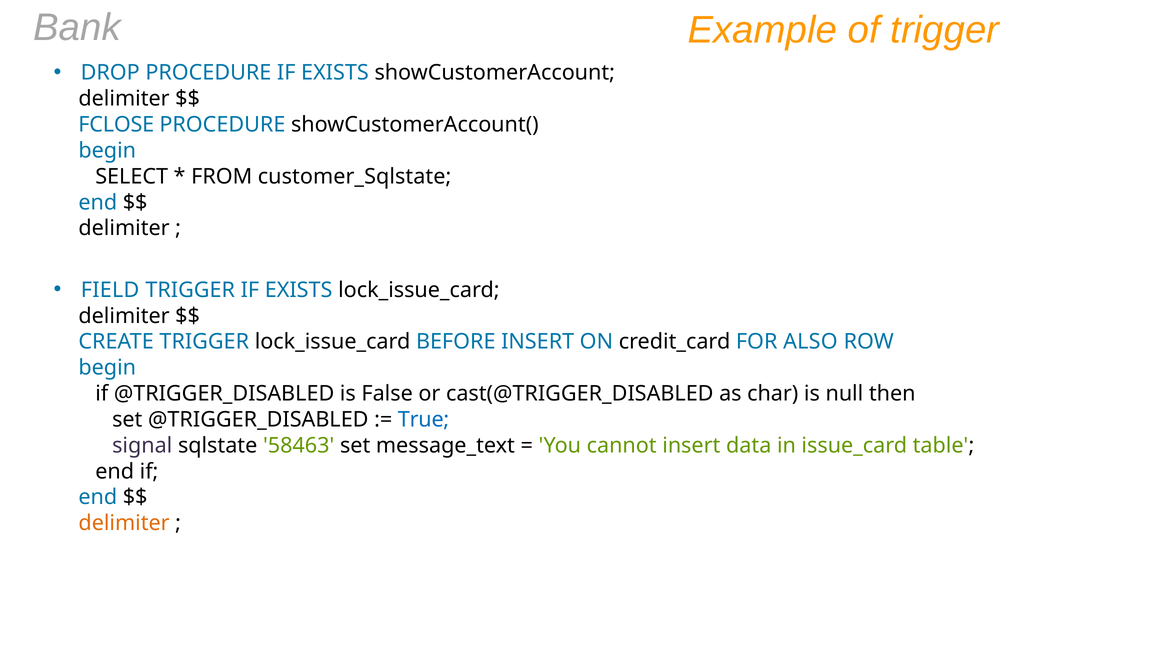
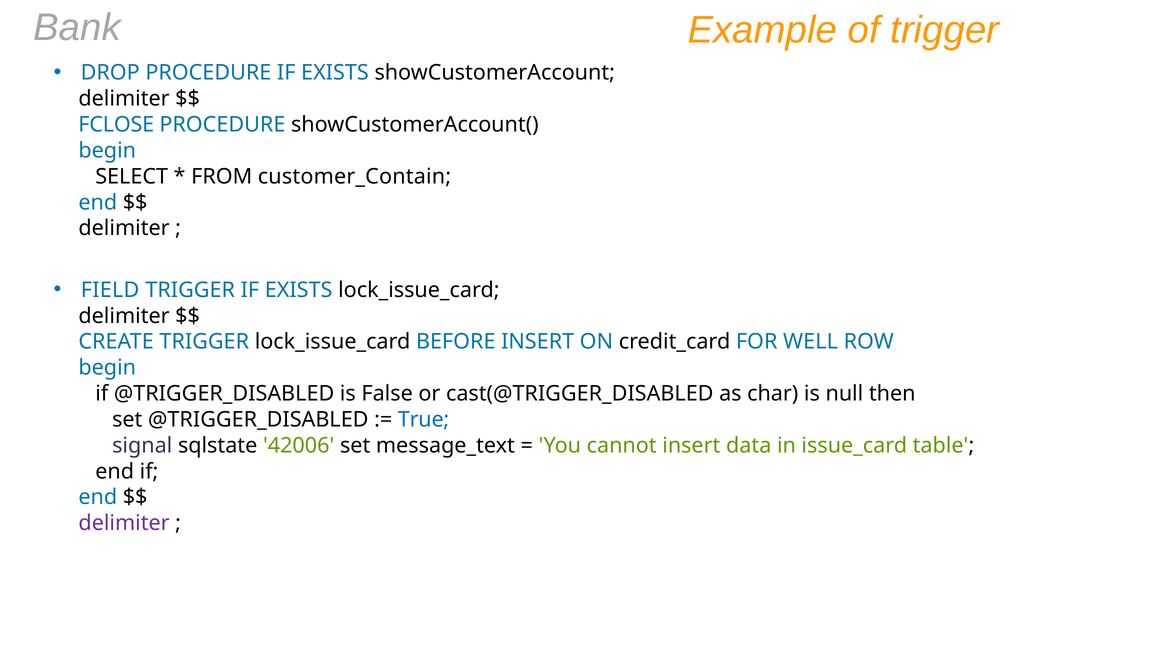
customer_Sqlstate: customer_Sqlstate -> customer_Contain
ALSO: ALSO -> WELL
58463: 58463 -> 42006
delimiter at (124, 523) colour: orange -> purple
